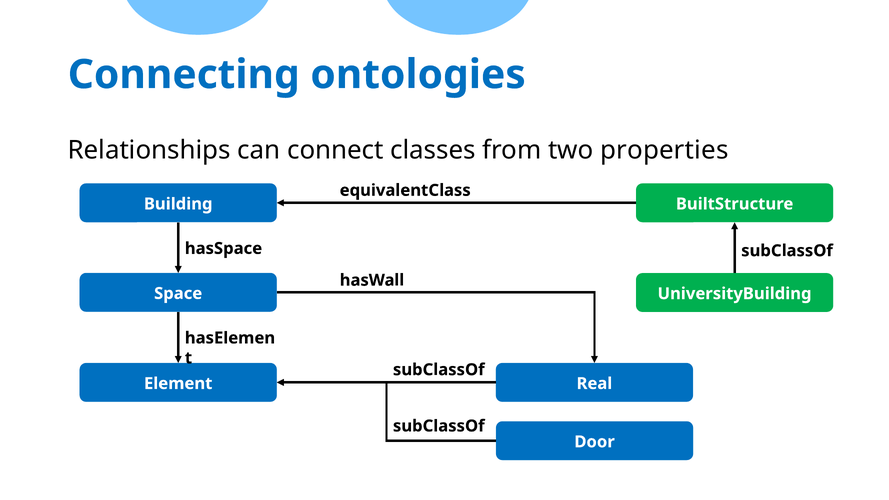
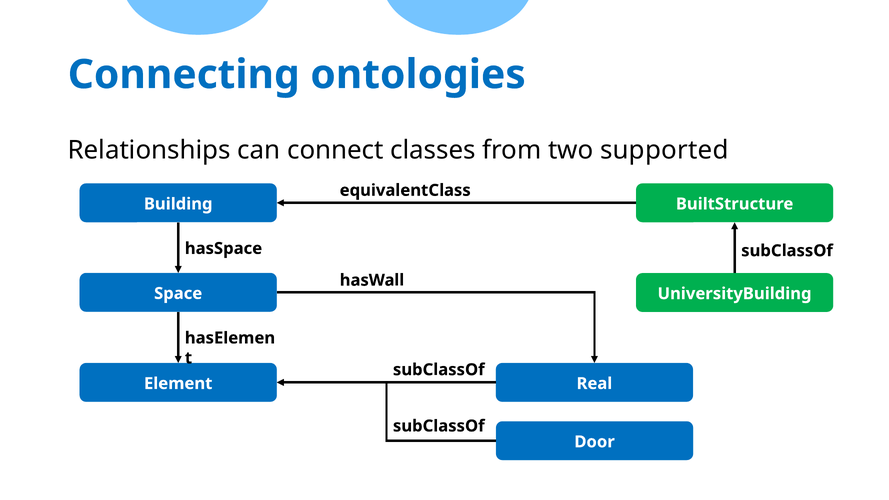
properties: properties -> supported
